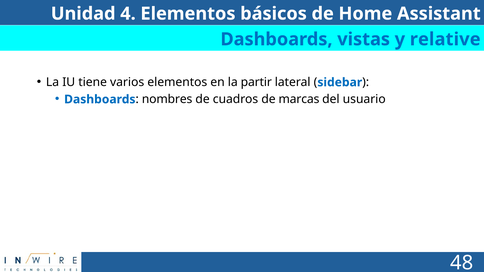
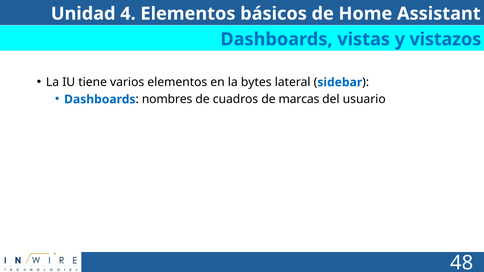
relative: relative -> vistazos
partir: partir -> bytes
